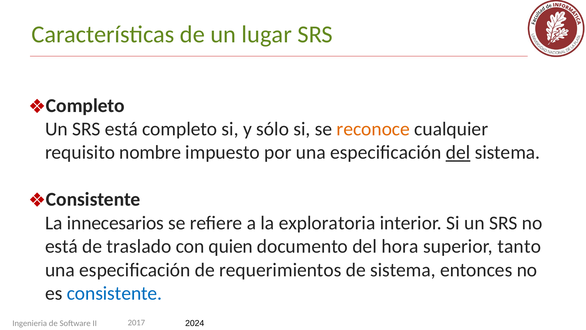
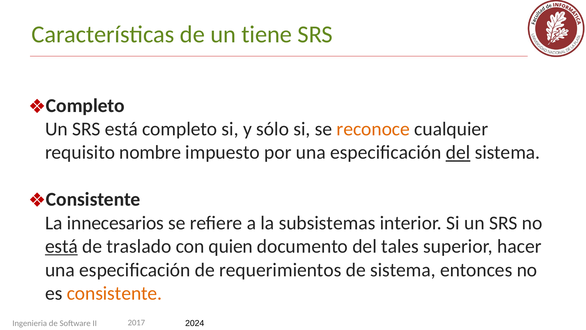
lugar: lugar -> tiene
exploratoria: exploratoria -> subsistemas
está at (61, 246) underline: none -> present
hora: hora -> tales
tanto: tanto -> hacer
consistente colour: blue -> orange
